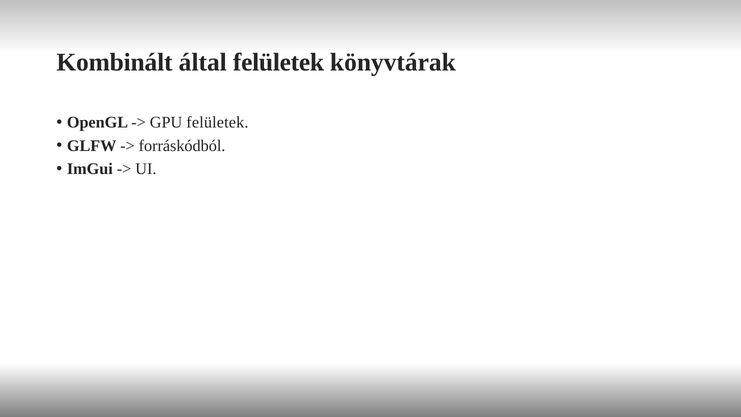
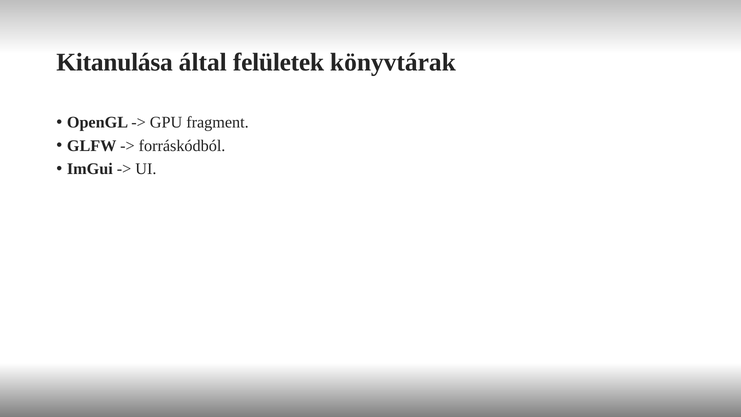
Kombinált: Kombinált -> Kitanulása
GPU felületek: felületek -> fragment
